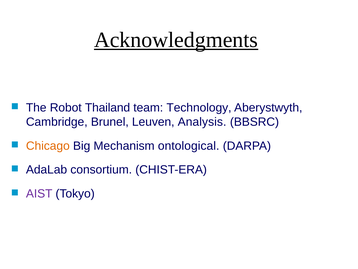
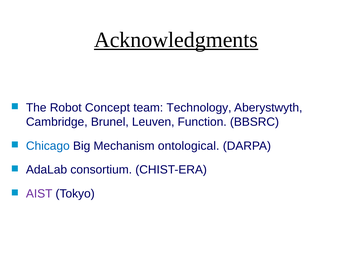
Thailand: Thailand -> Concept
Analysis: Analysis -> Function
Chicago colour: orange -> blue
